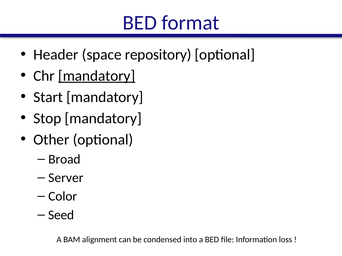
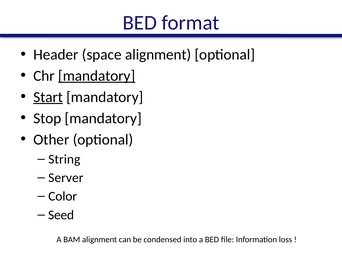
space repository: repository -> alignment
Start underline: none -> present
Broad: Broad -> String
